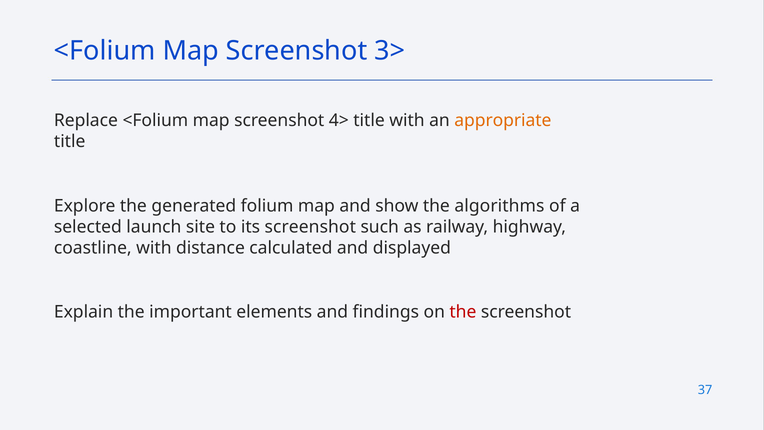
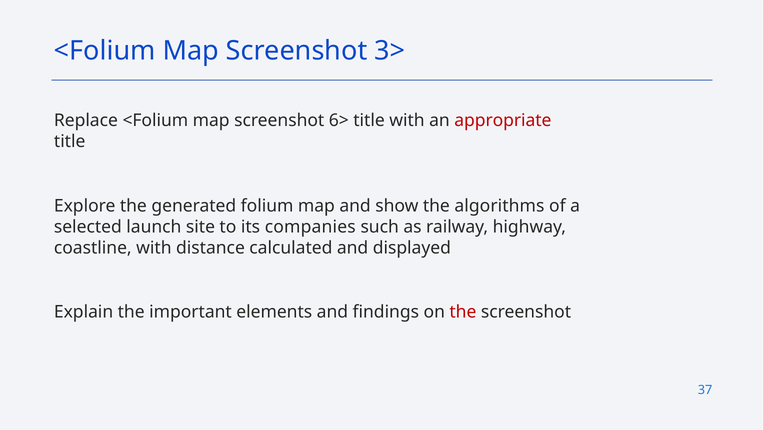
4>: 4> -> 6>
appropriate colour: orange -> red
its screenshot: screenshot -> companies
